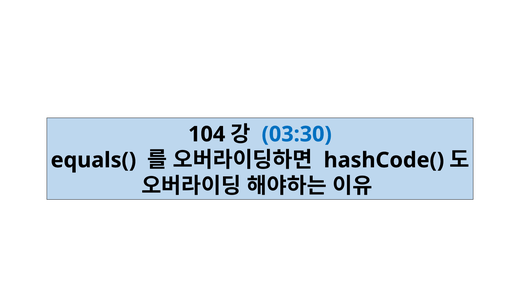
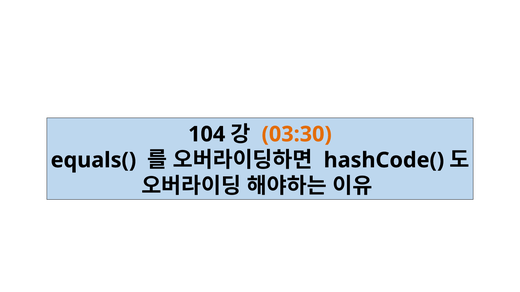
03:30 colour: blue -> orange
